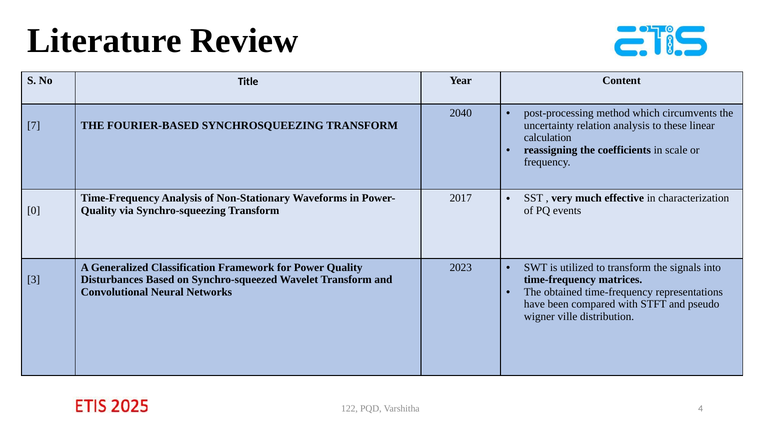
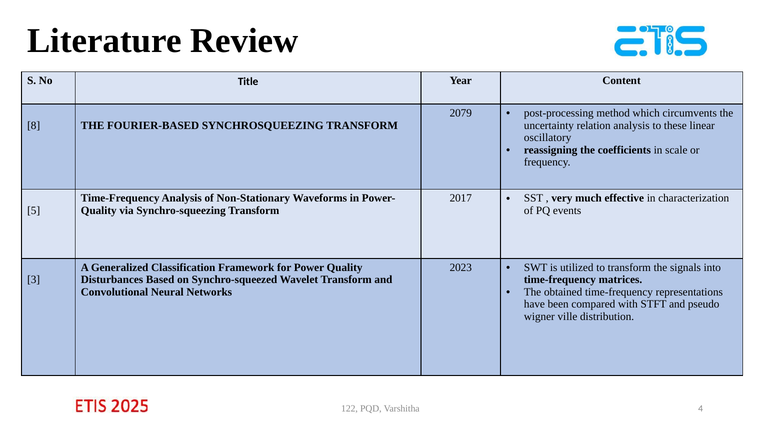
2040: 2040 -> 2079
7: 7 -> 8
calculation: calculation -> oscillatory
0: 0 -> 5
